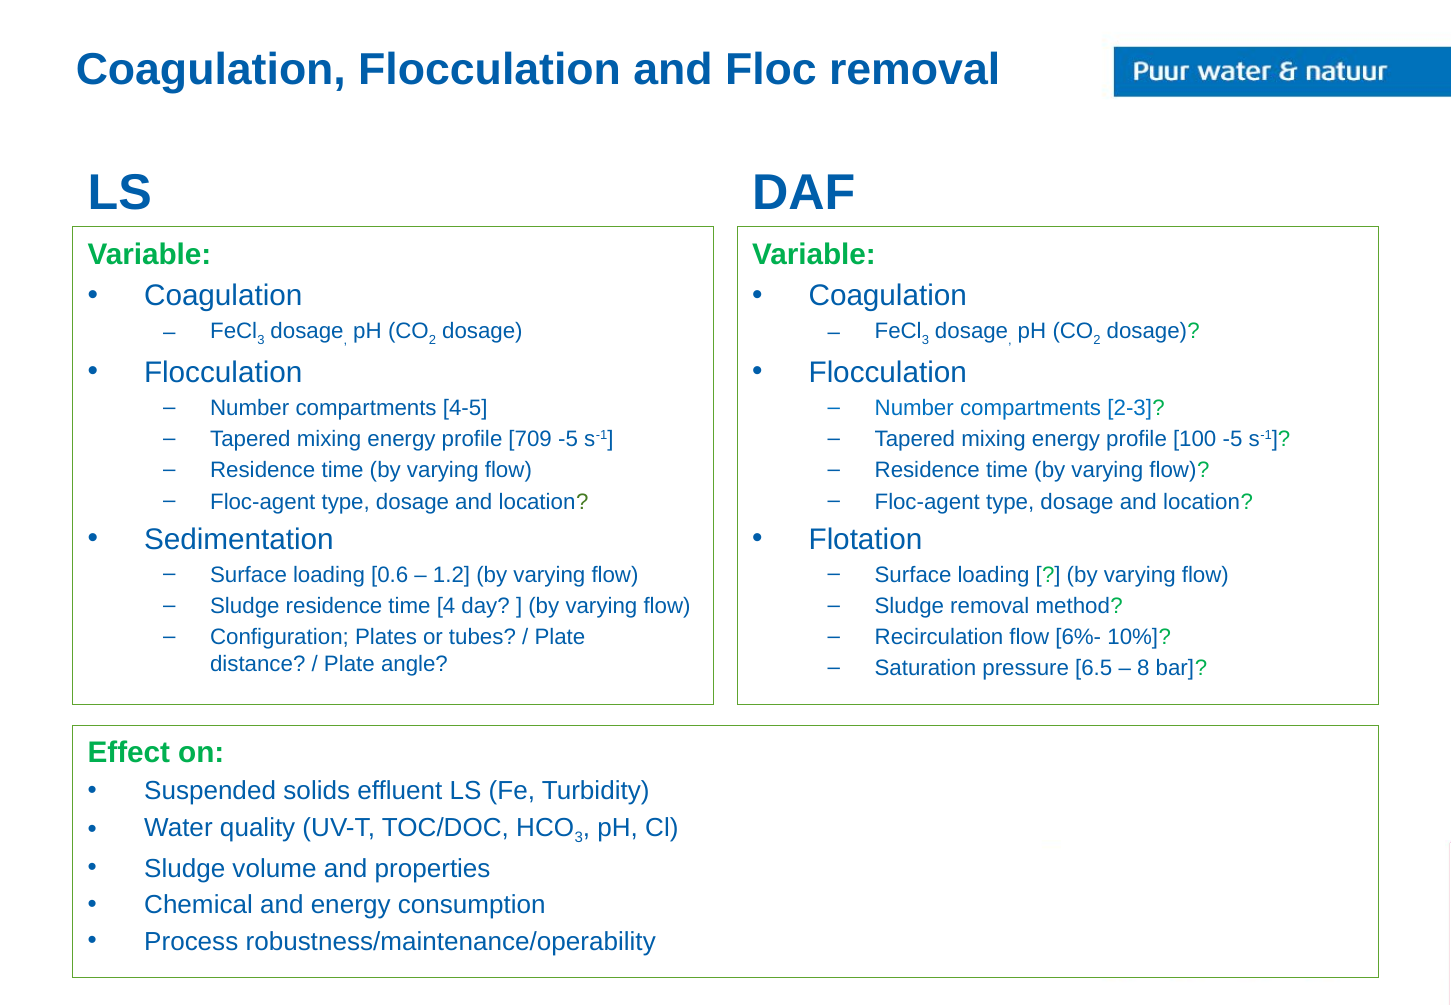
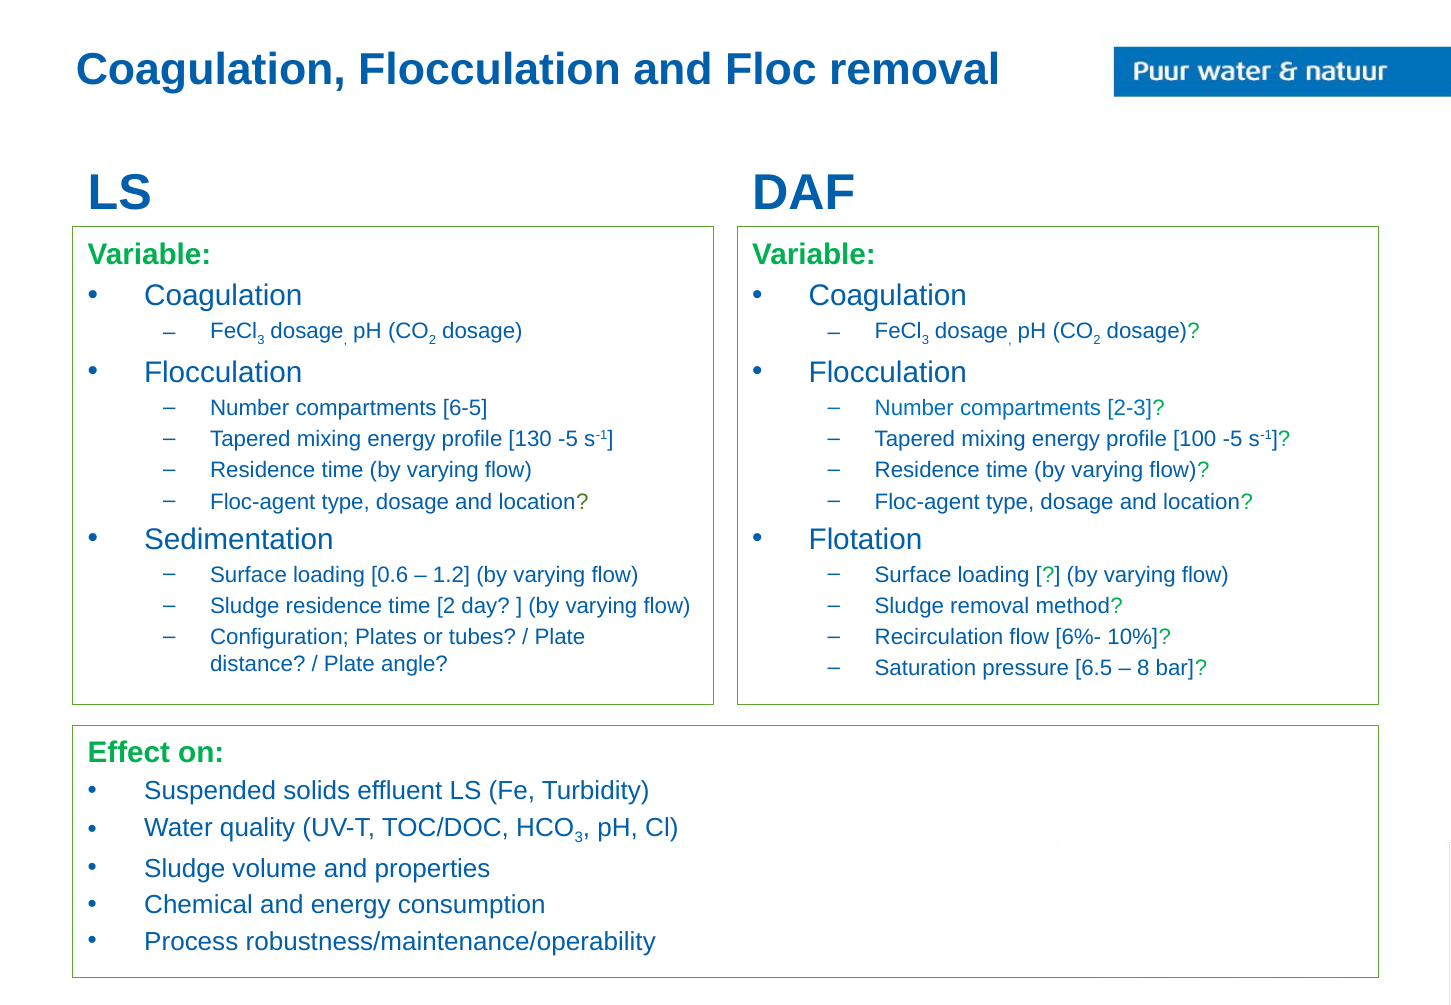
4-5: 4-5 -> 6-5
709: 709 -> 130
time 4: 4 -> 2
